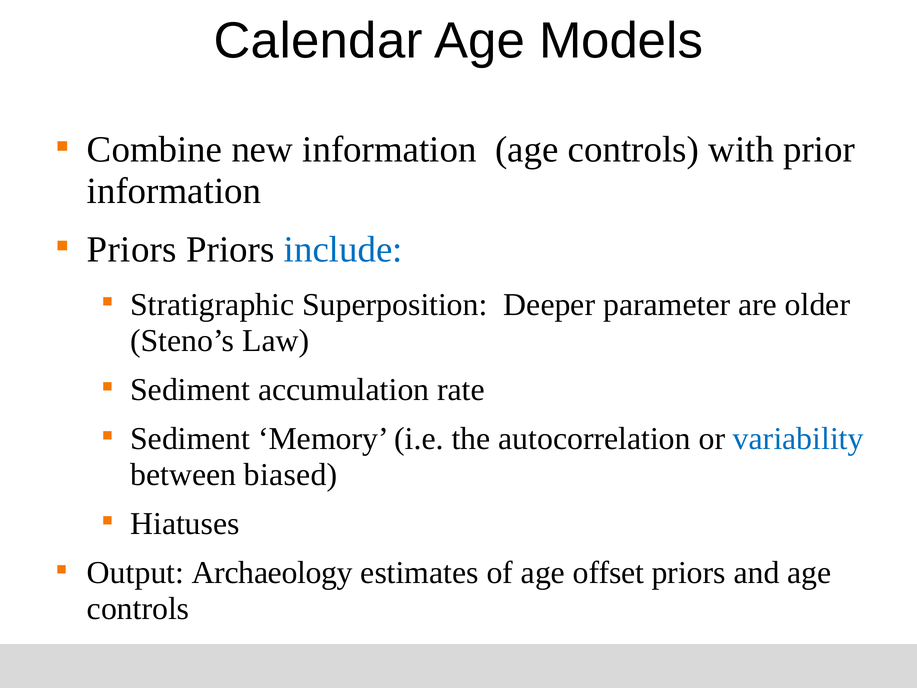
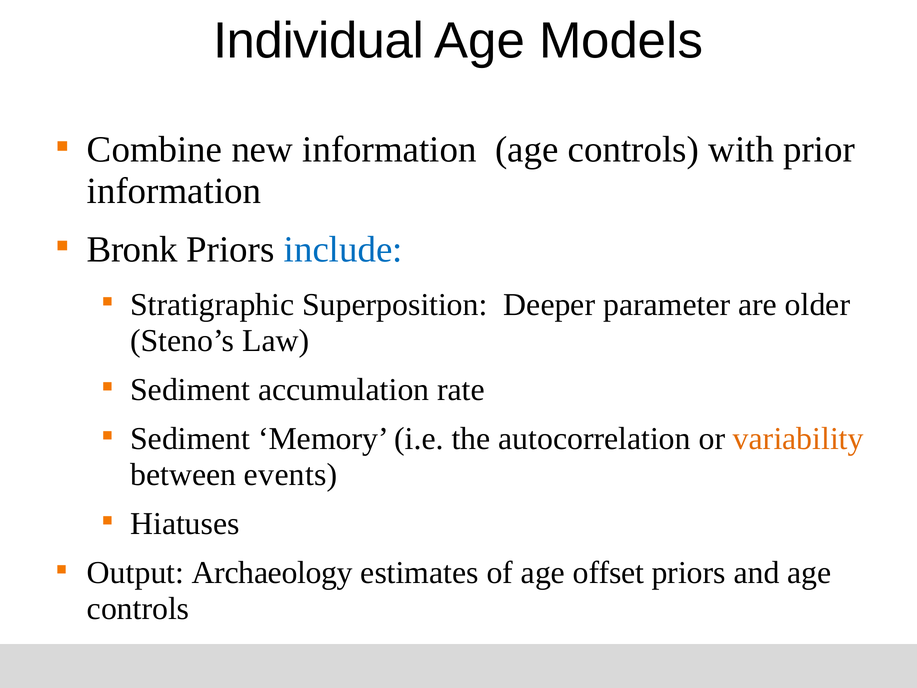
Calendar: Calendar -> Individual
Priors at (132, 249): Priors -> Bronk
variability colour: blue -> orange
biased: biased -> events
